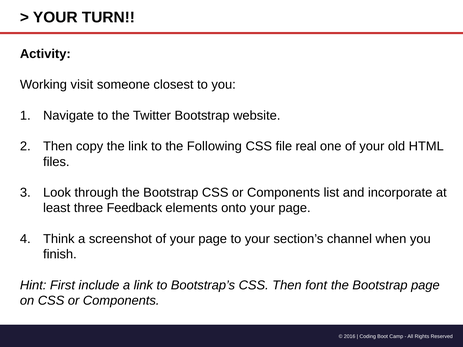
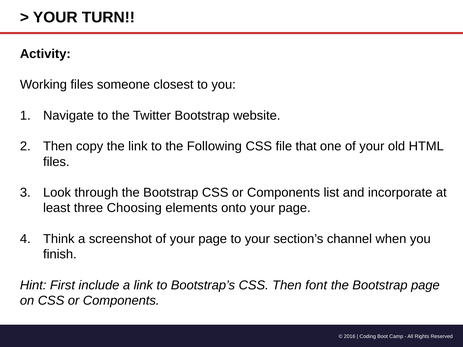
Working visit: visit -> files
real: real -> that
Feedback: Feedback -> Choosing
